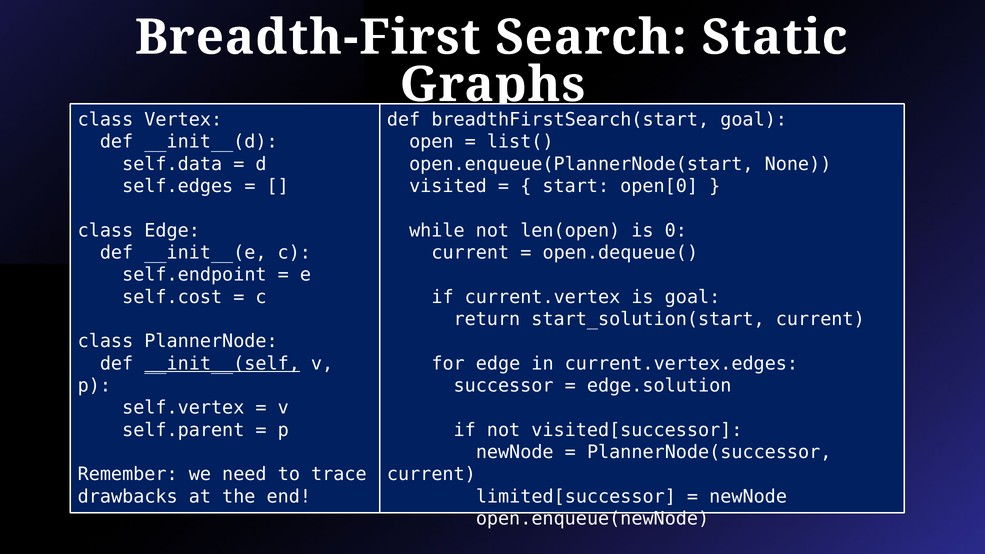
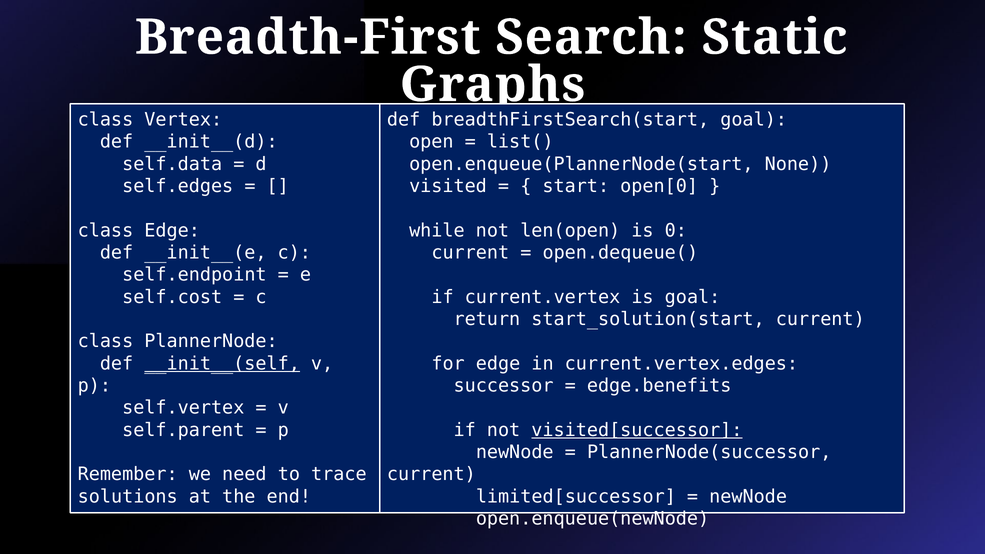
edge.solution: edge.solution -> edge.benefits
visited[successor underline: none -> present
drawbacks: drawbacks -> solutions
